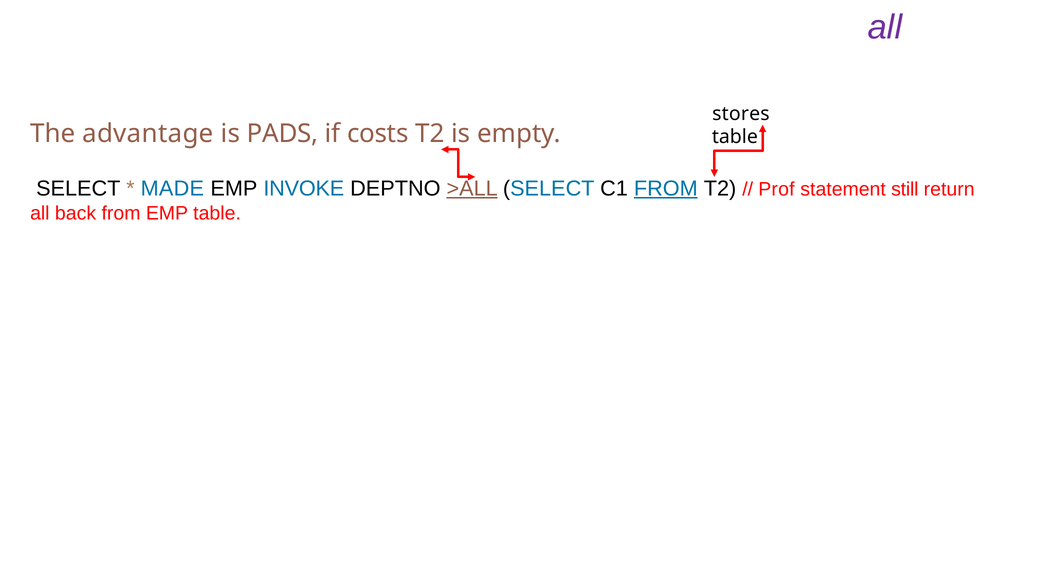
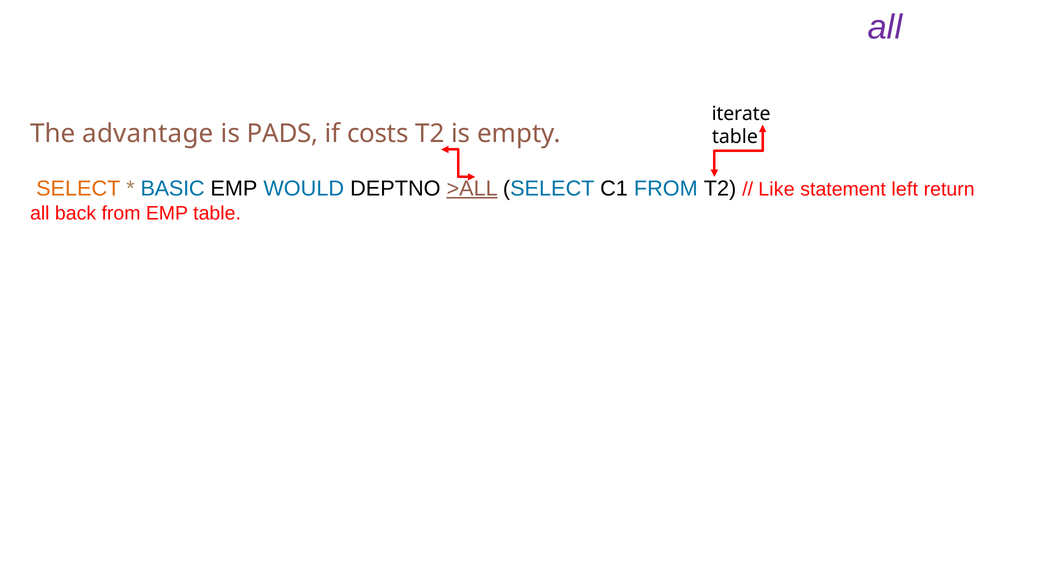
stores: stores -> iterate
SELECT at (78, 189) colour: black -> orange
MADE: MADE -> BASIC
INVOKE: INVOKE -> WOULD
FROM at (666, 189) underline: present -> none
Prof: Prof -> Like
still: still -> left
